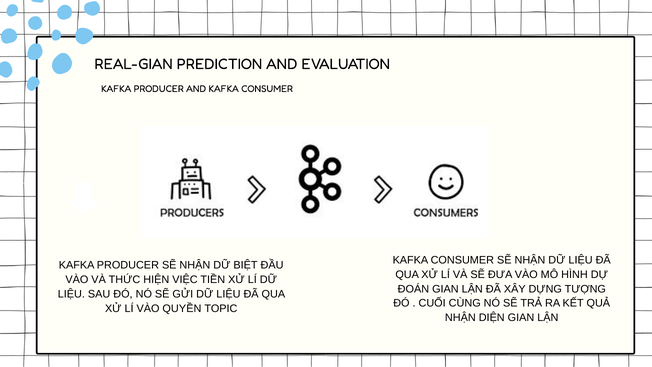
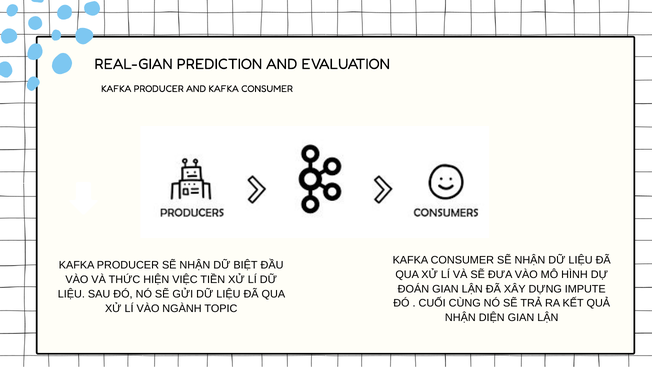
TƯỢNG: TƯỢNG -> IMPUTE
QUYỀN: QUYỀN -> NGÀNH
